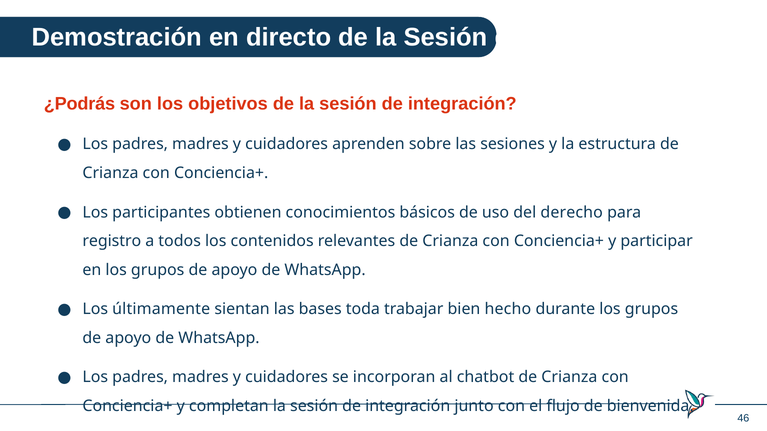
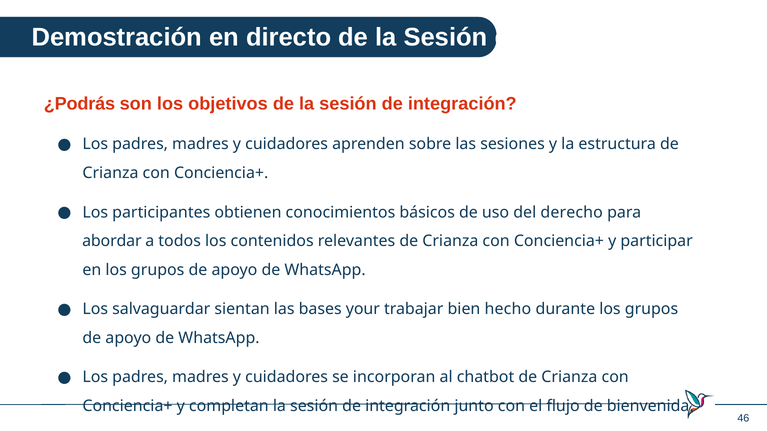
registro: registro -> abordar
últimamente: últimamente -> salvaguardar
toda: toda -> your
